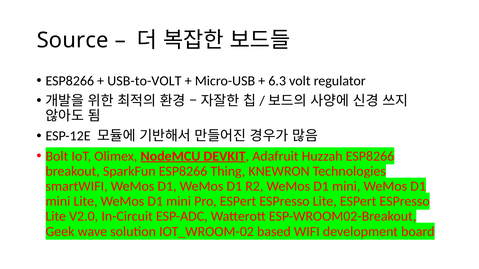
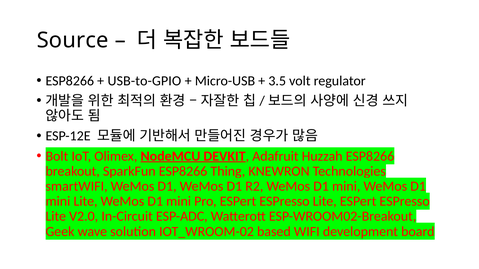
USB-to-VOLT: USB-to-VOLT -> USB-to-GPIO
6.3: 6.3 -> 3.5
